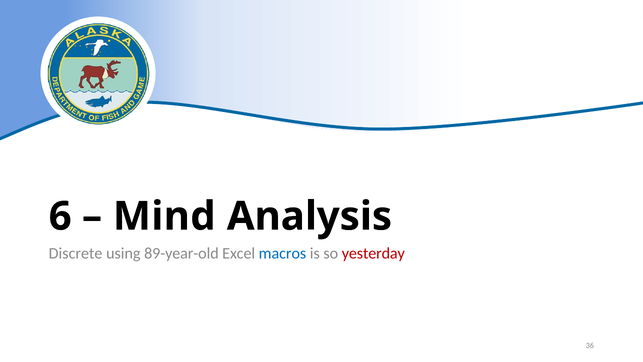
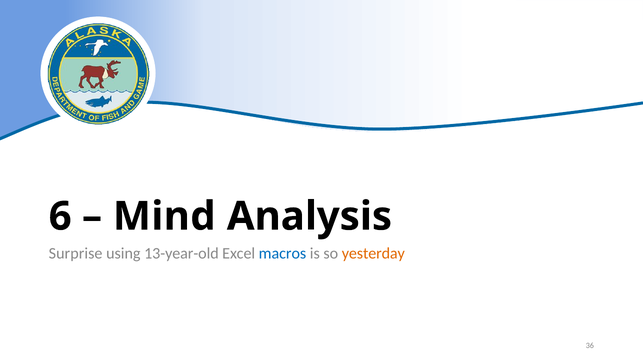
Discrete: Discrete -> Surprise
89-year-old: 89-year-old -> 13-year-old
yesterday colour: red -> orange
